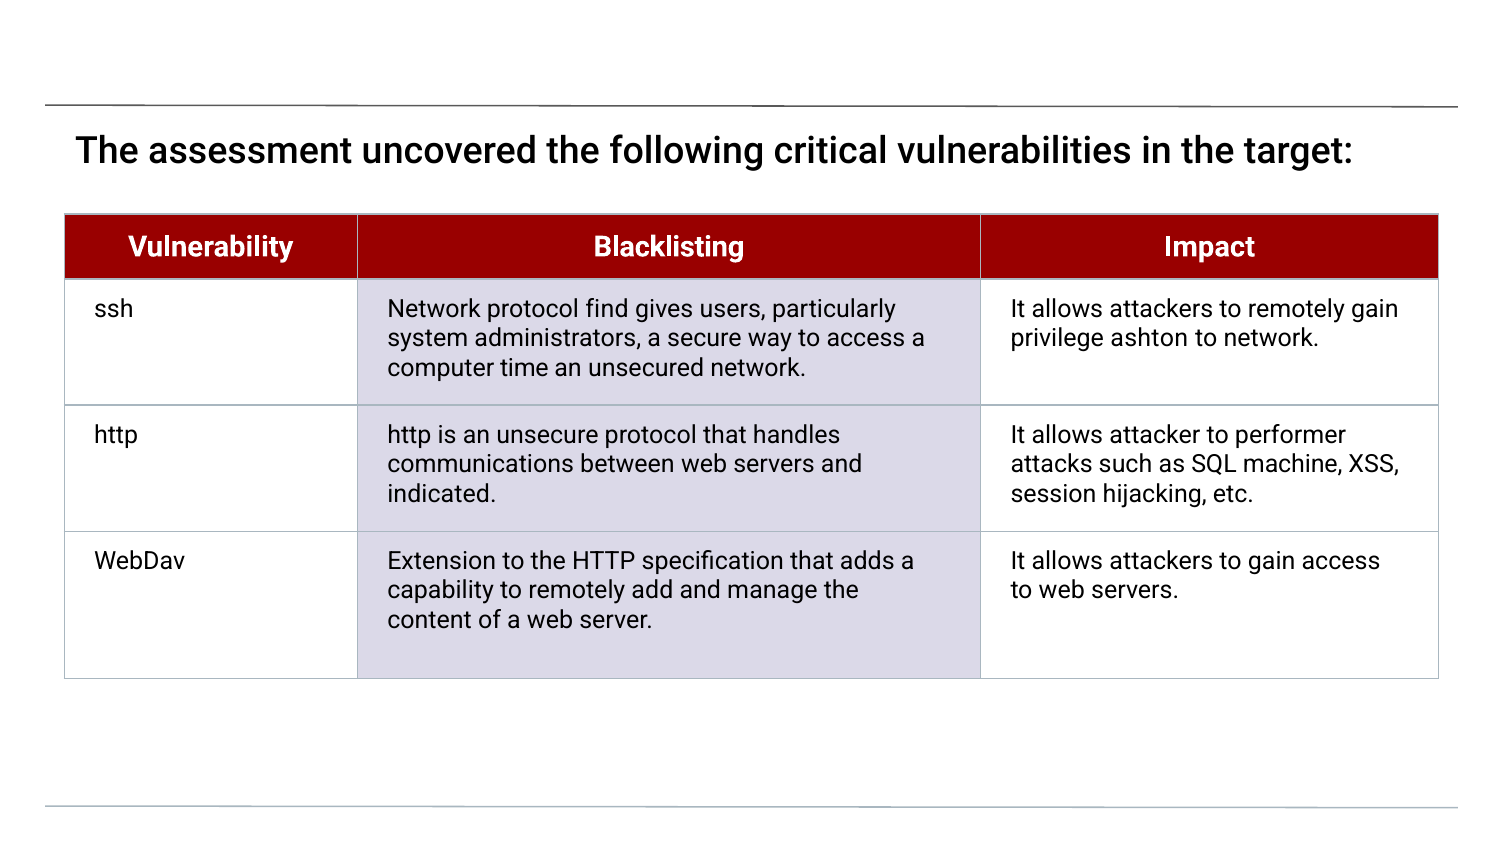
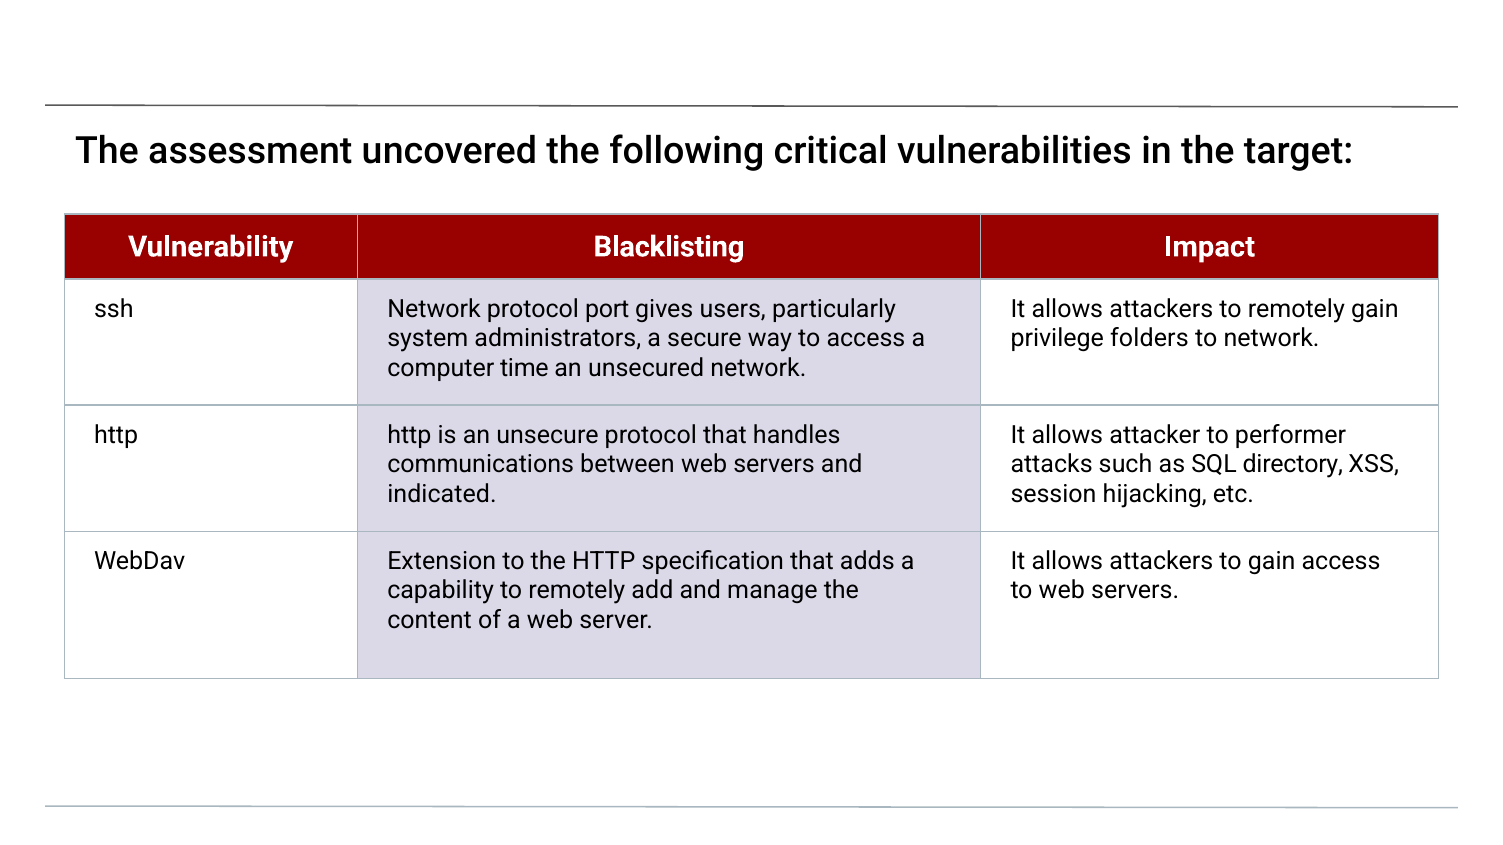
find: find -> port
ashton: ashton -> folders
machine: machine -> directory
